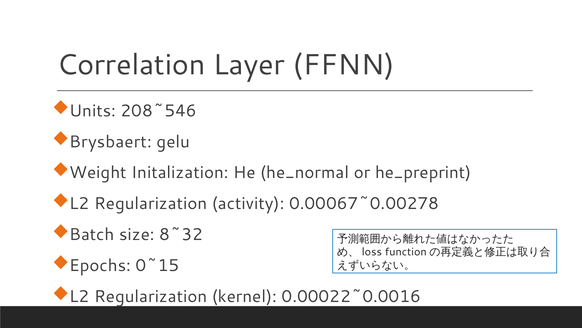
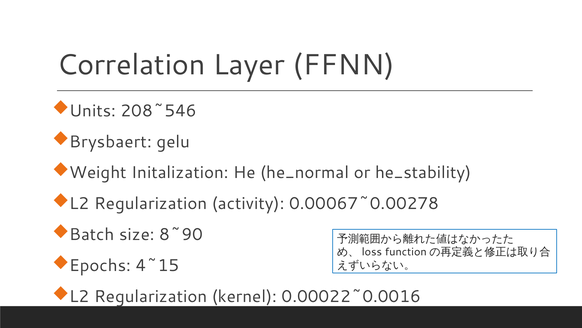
he_preprint: he_preprint -> he_stability
8~32: 8~32 -> 8~90
0~15: 0~15 -> 4~15
